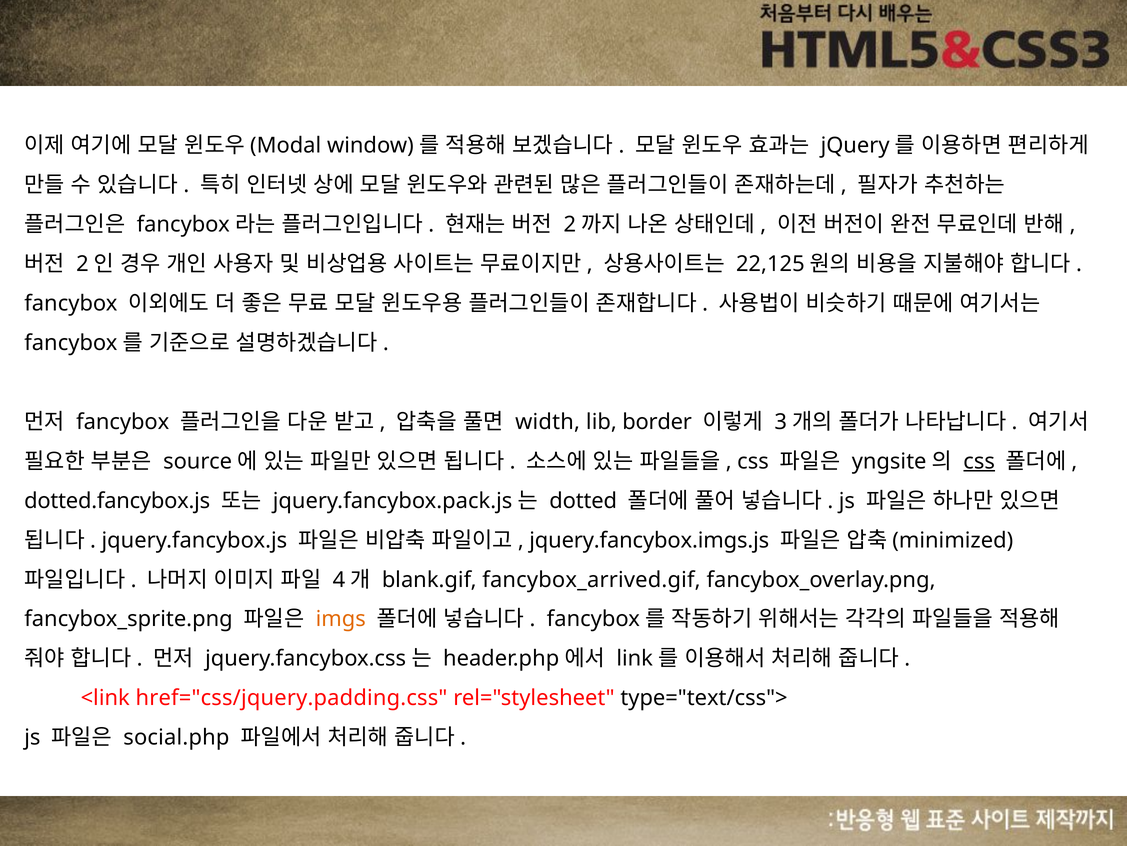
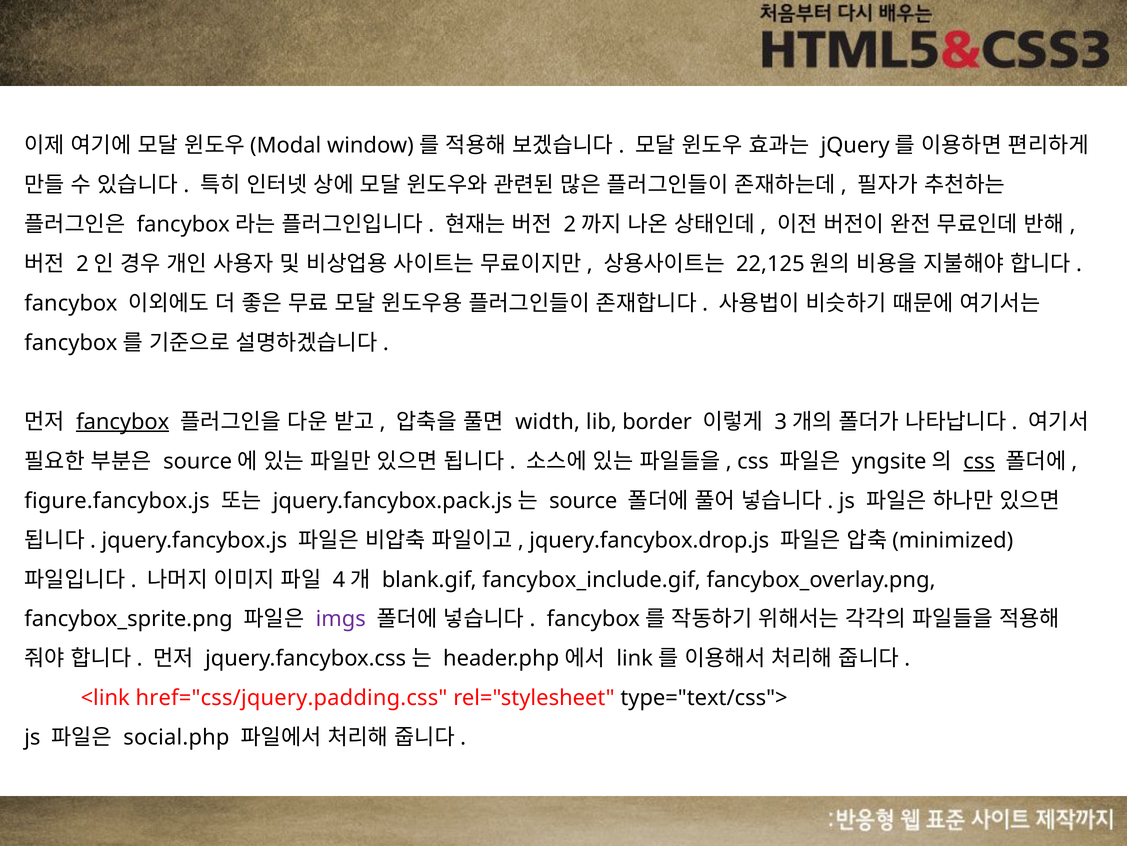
fancybox at (123, 421) underline: none -> present
dotted.fancybox.js: dotted.fancybox.js -> figure.fancybox.js
dotted: dotted -> source
jquery.fancybox.imgs.js: jquery.fancybox.imgs.js -> jquery.fancybox.drop.js
fancybox_arrived.gif: fancybox_arrived.gif -> fancybox_include.gif
imgs colour: orange -> purple
